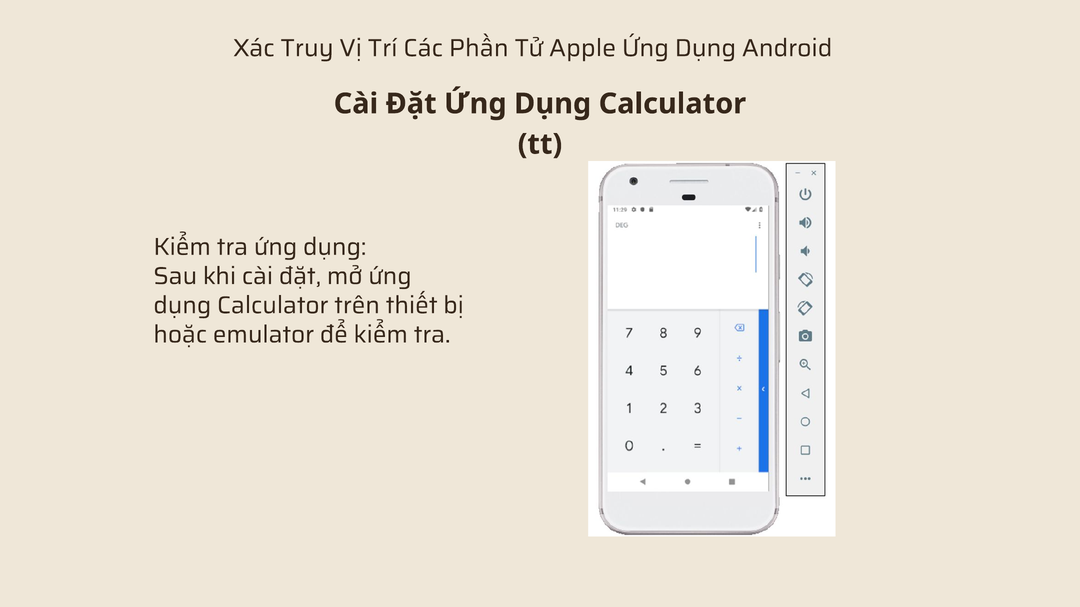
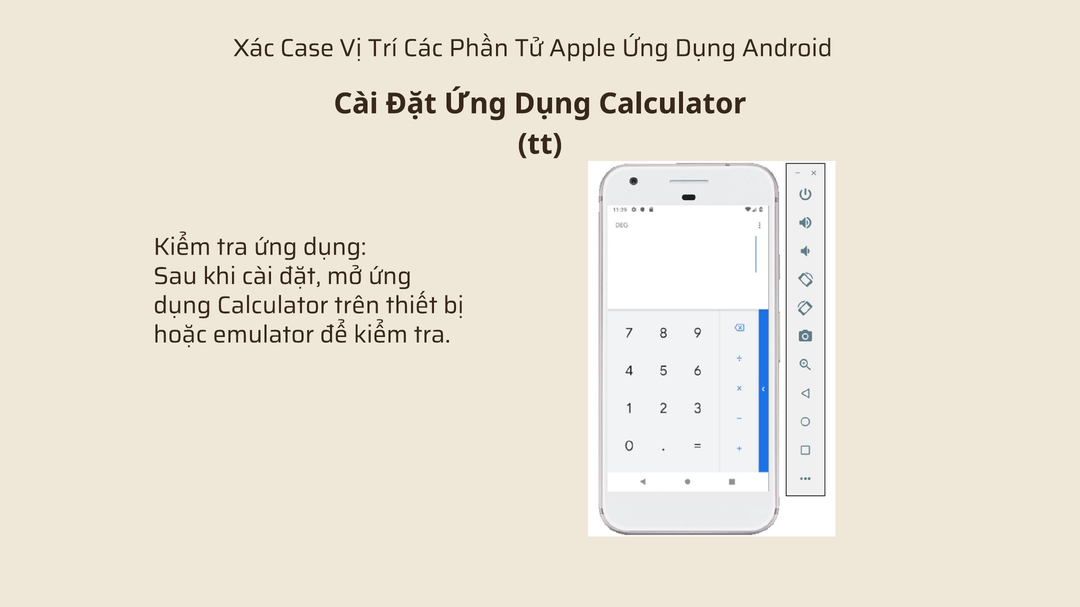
Truy: Truy -> Case
